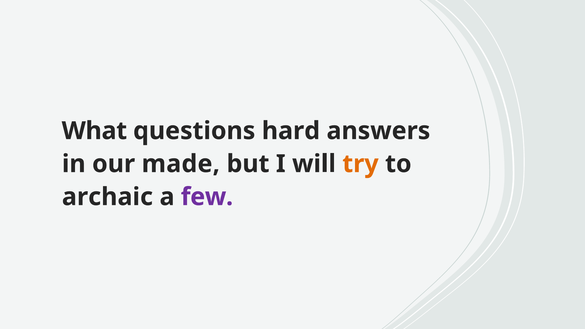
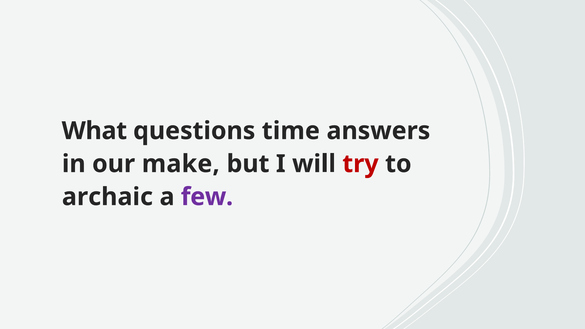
hard: hard -> time
made: made -> make
try colour: orange -> red
